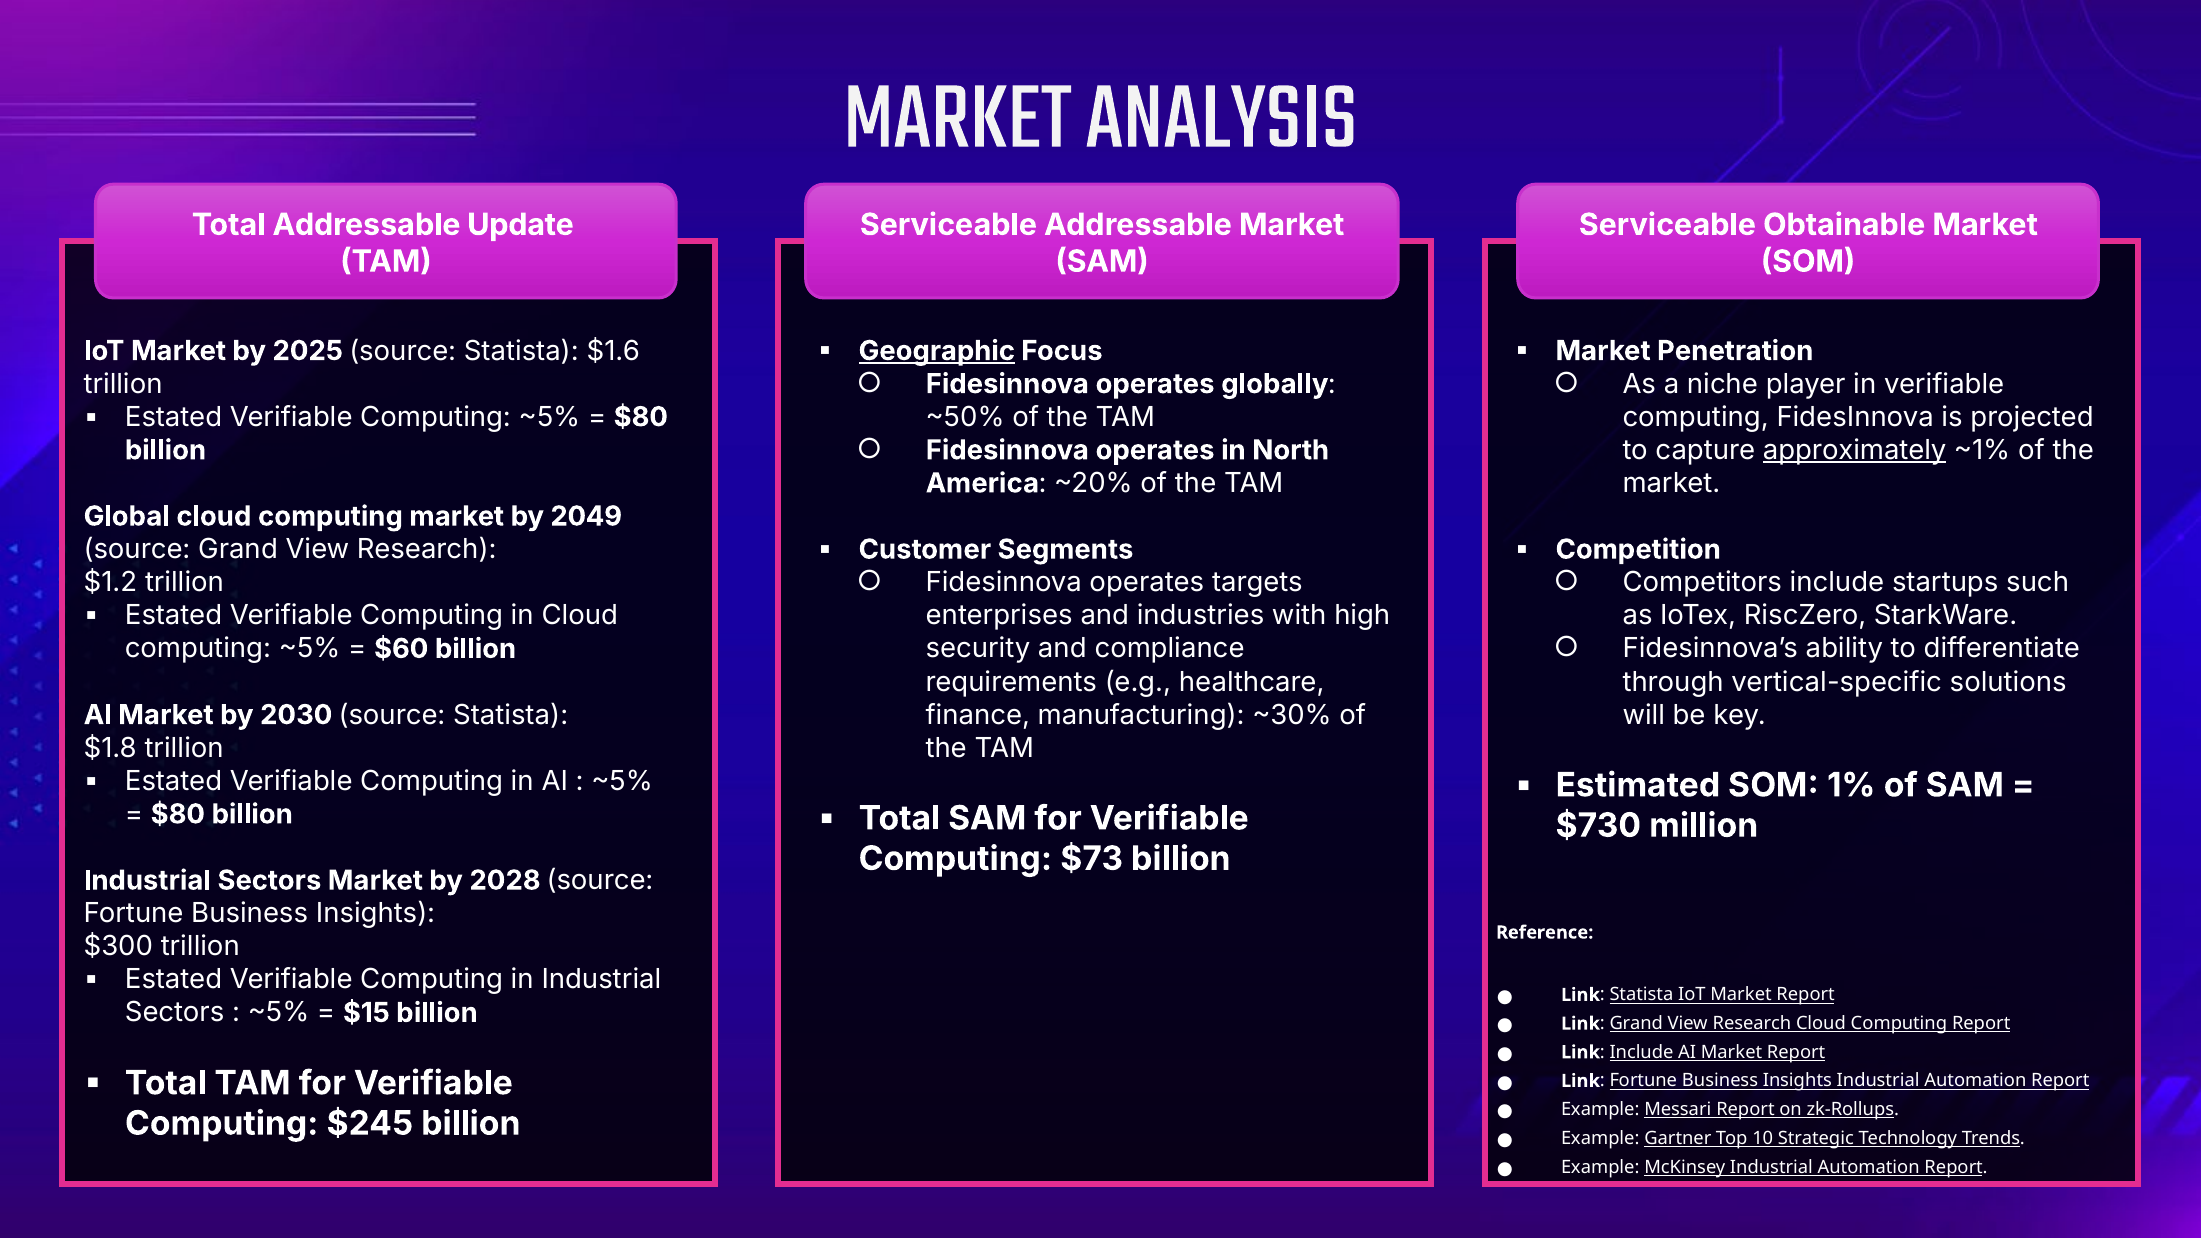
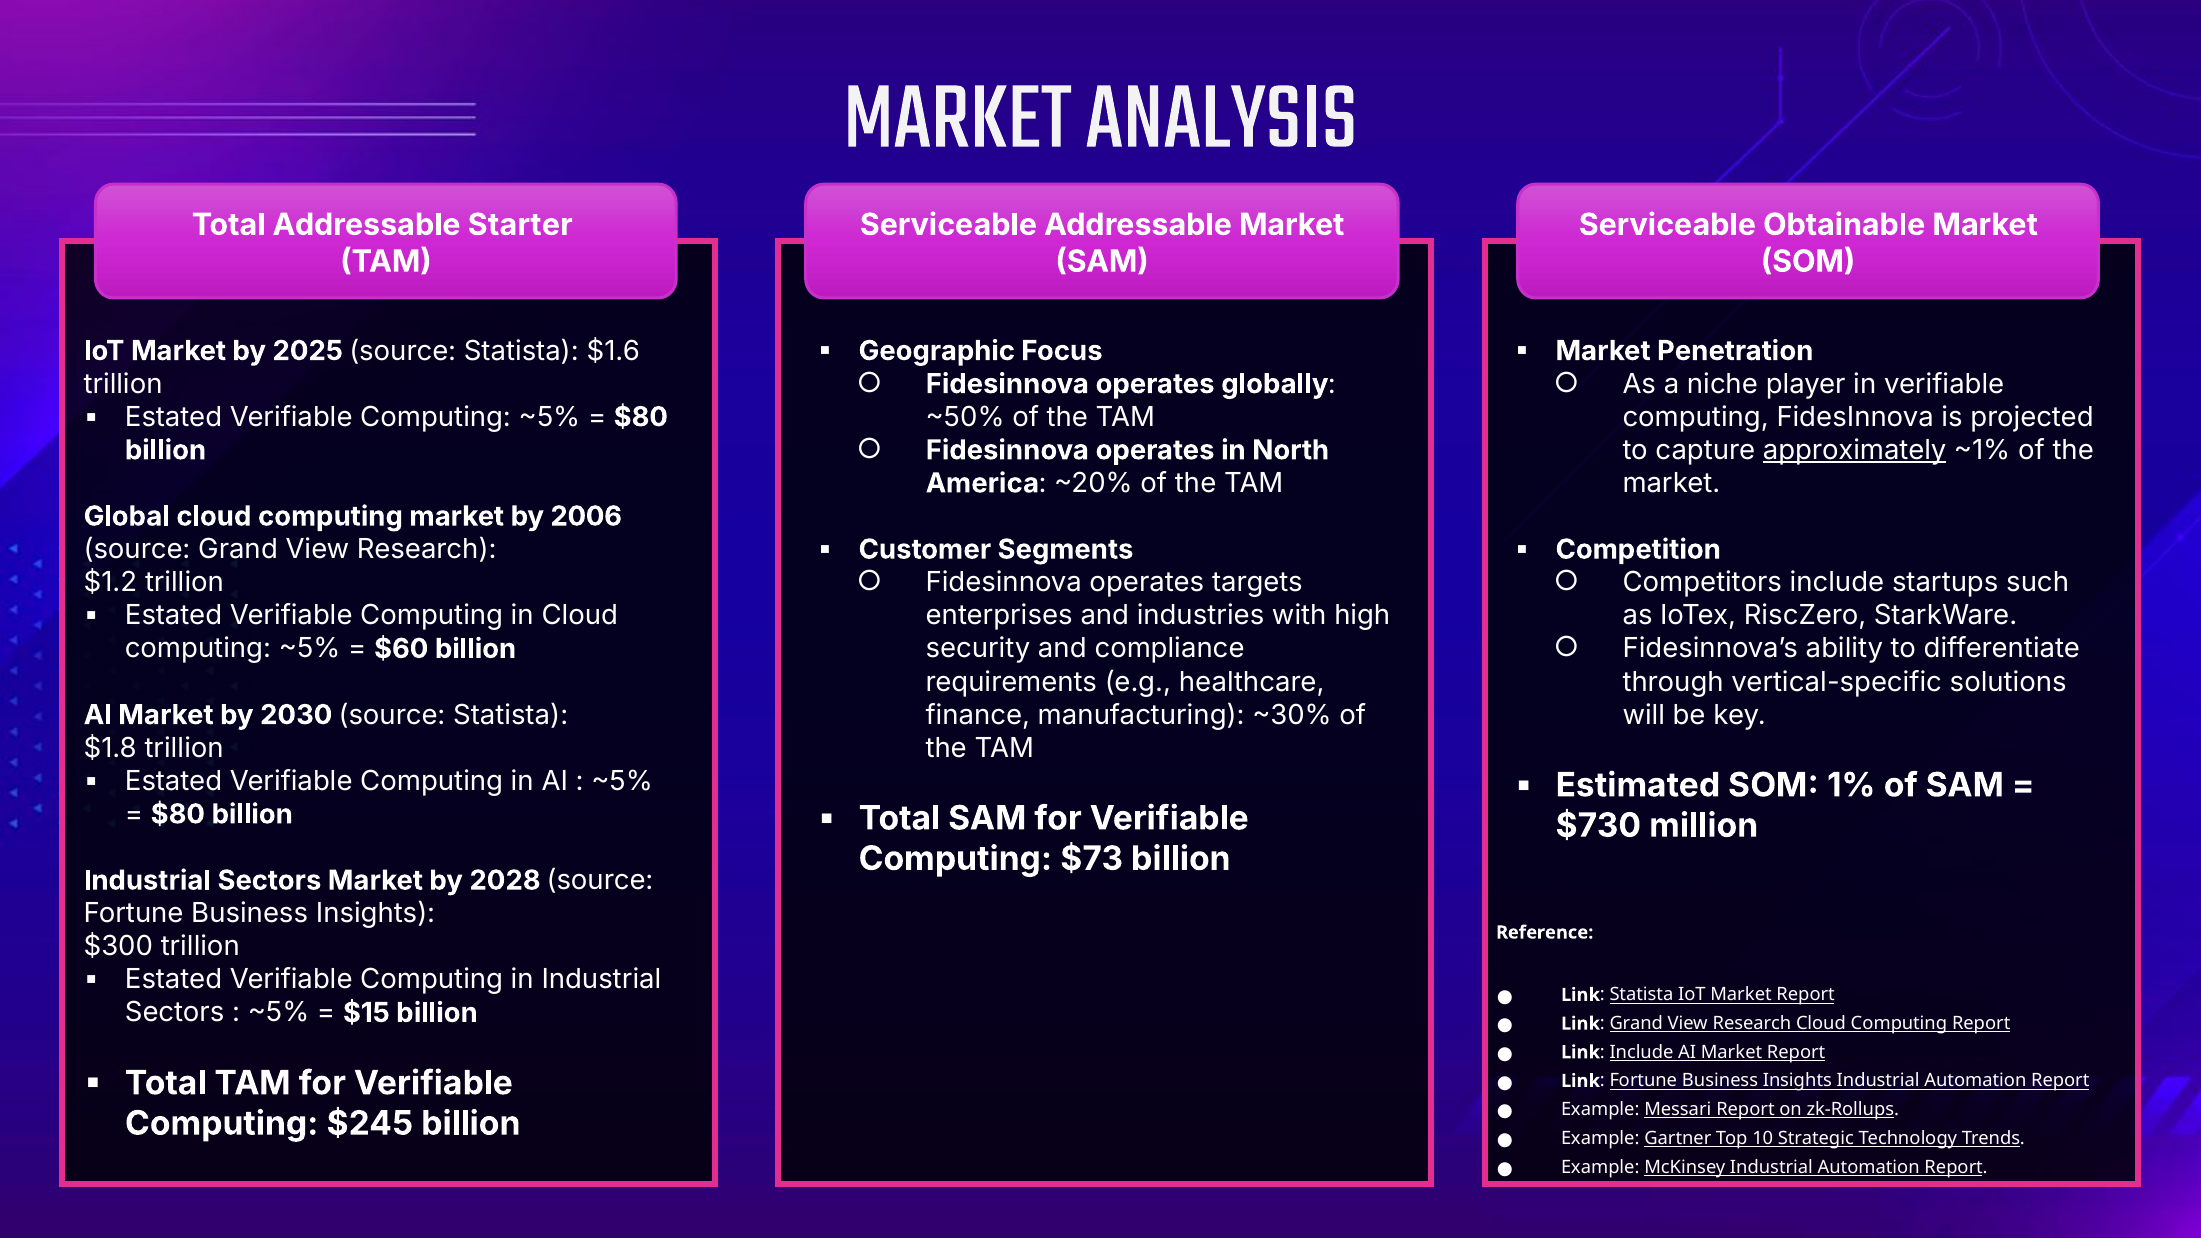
Update: Update -> Starter
Geographic underline: present -> none
2049: 2049 -> 2006
